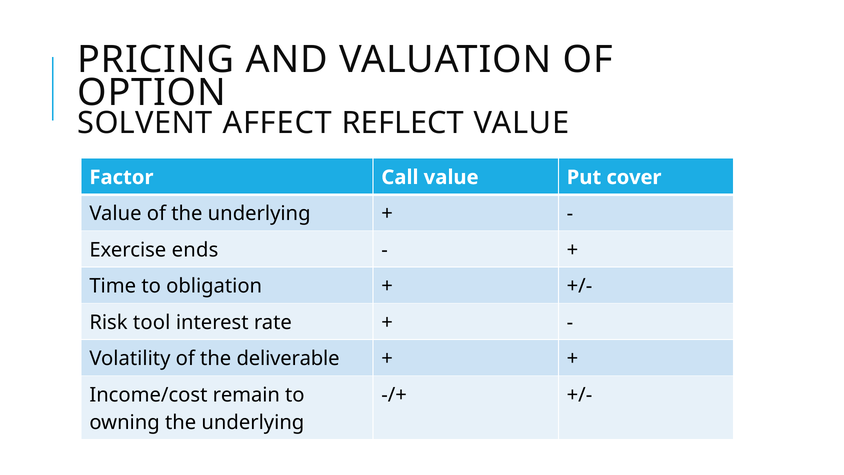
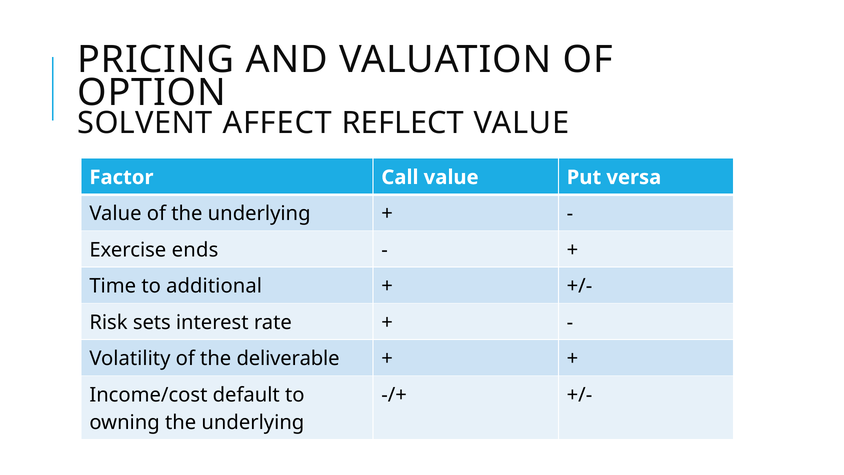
cover: cover -> versa
obligation: obligation -> additional
tool: tool -> sets
remain: remain -> default
